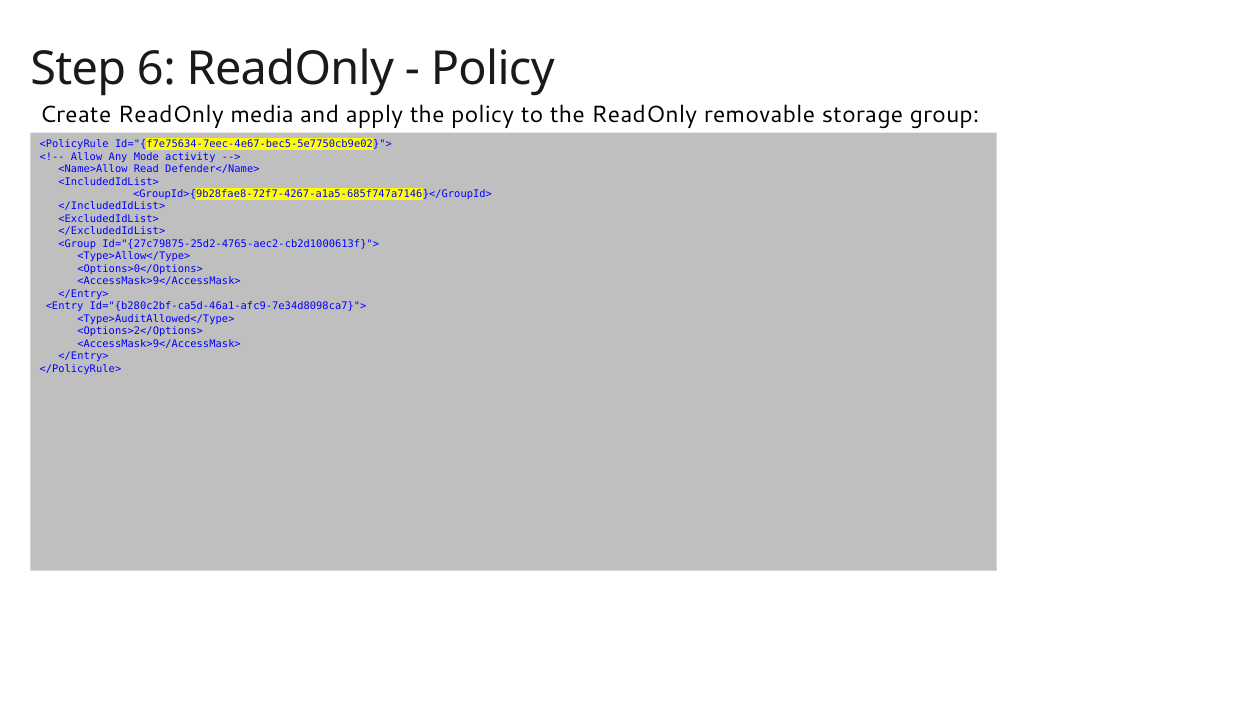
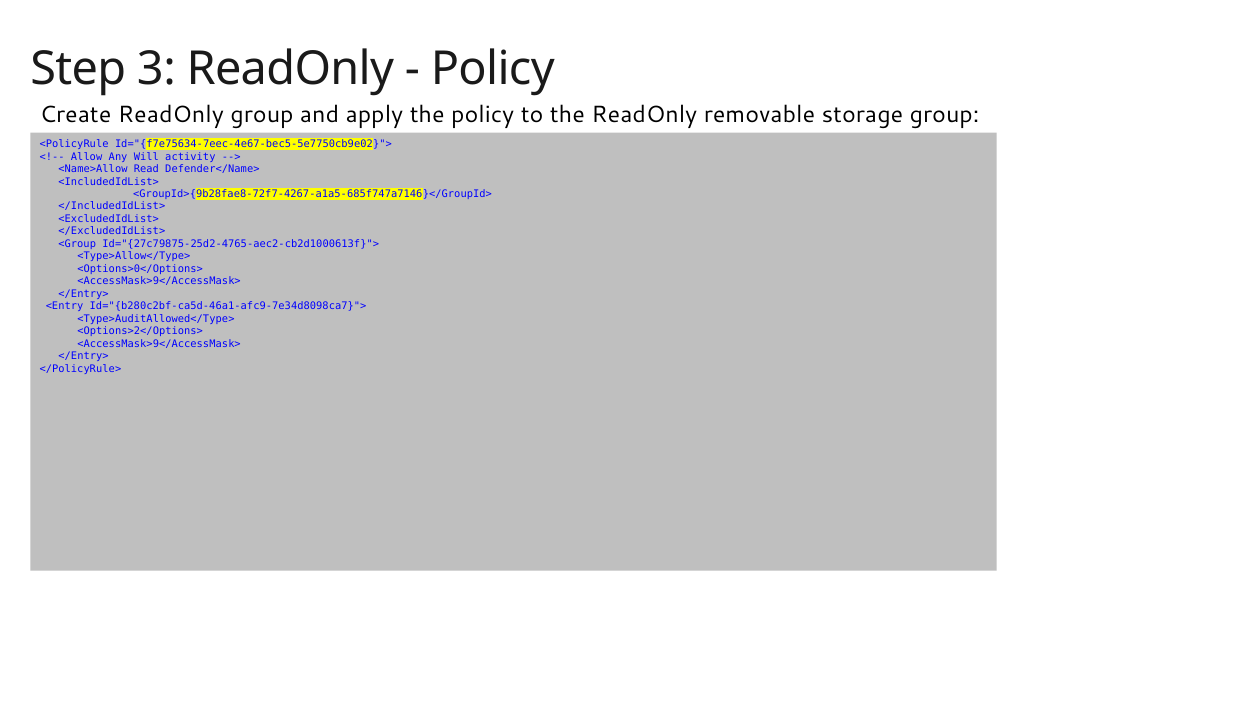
6: 6 -> 3
ReadOnly media: media -> group
Mode: Mode -> Will
